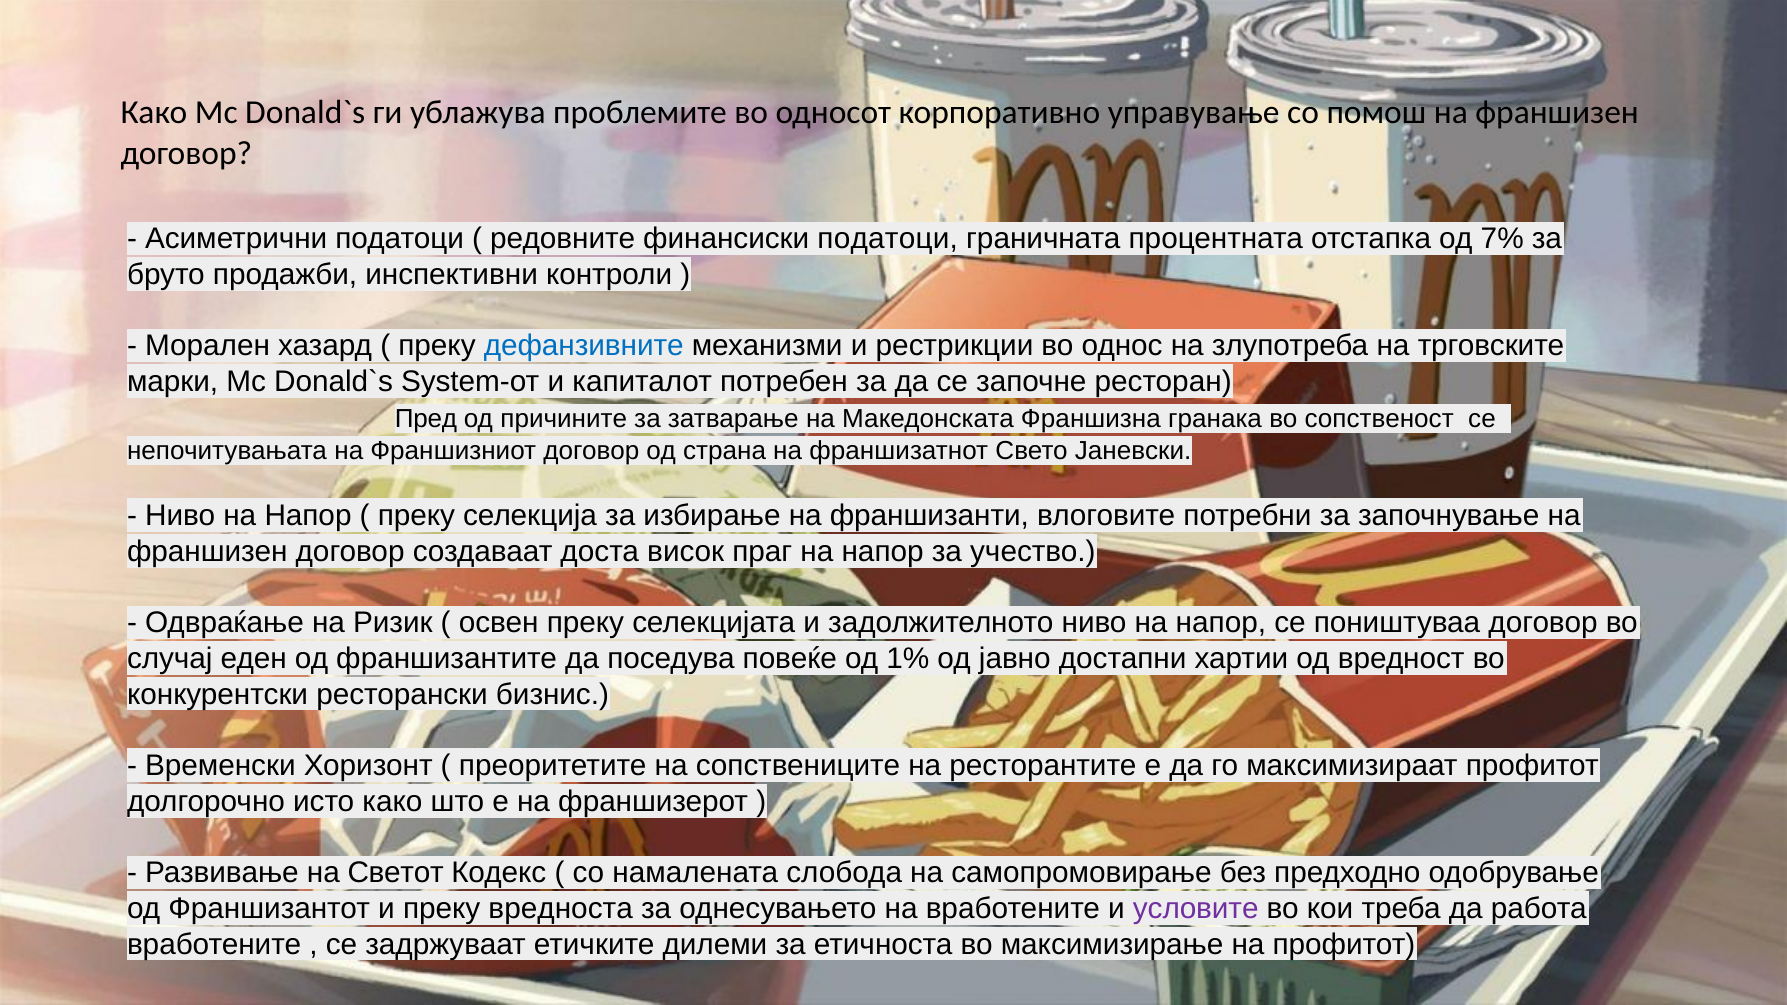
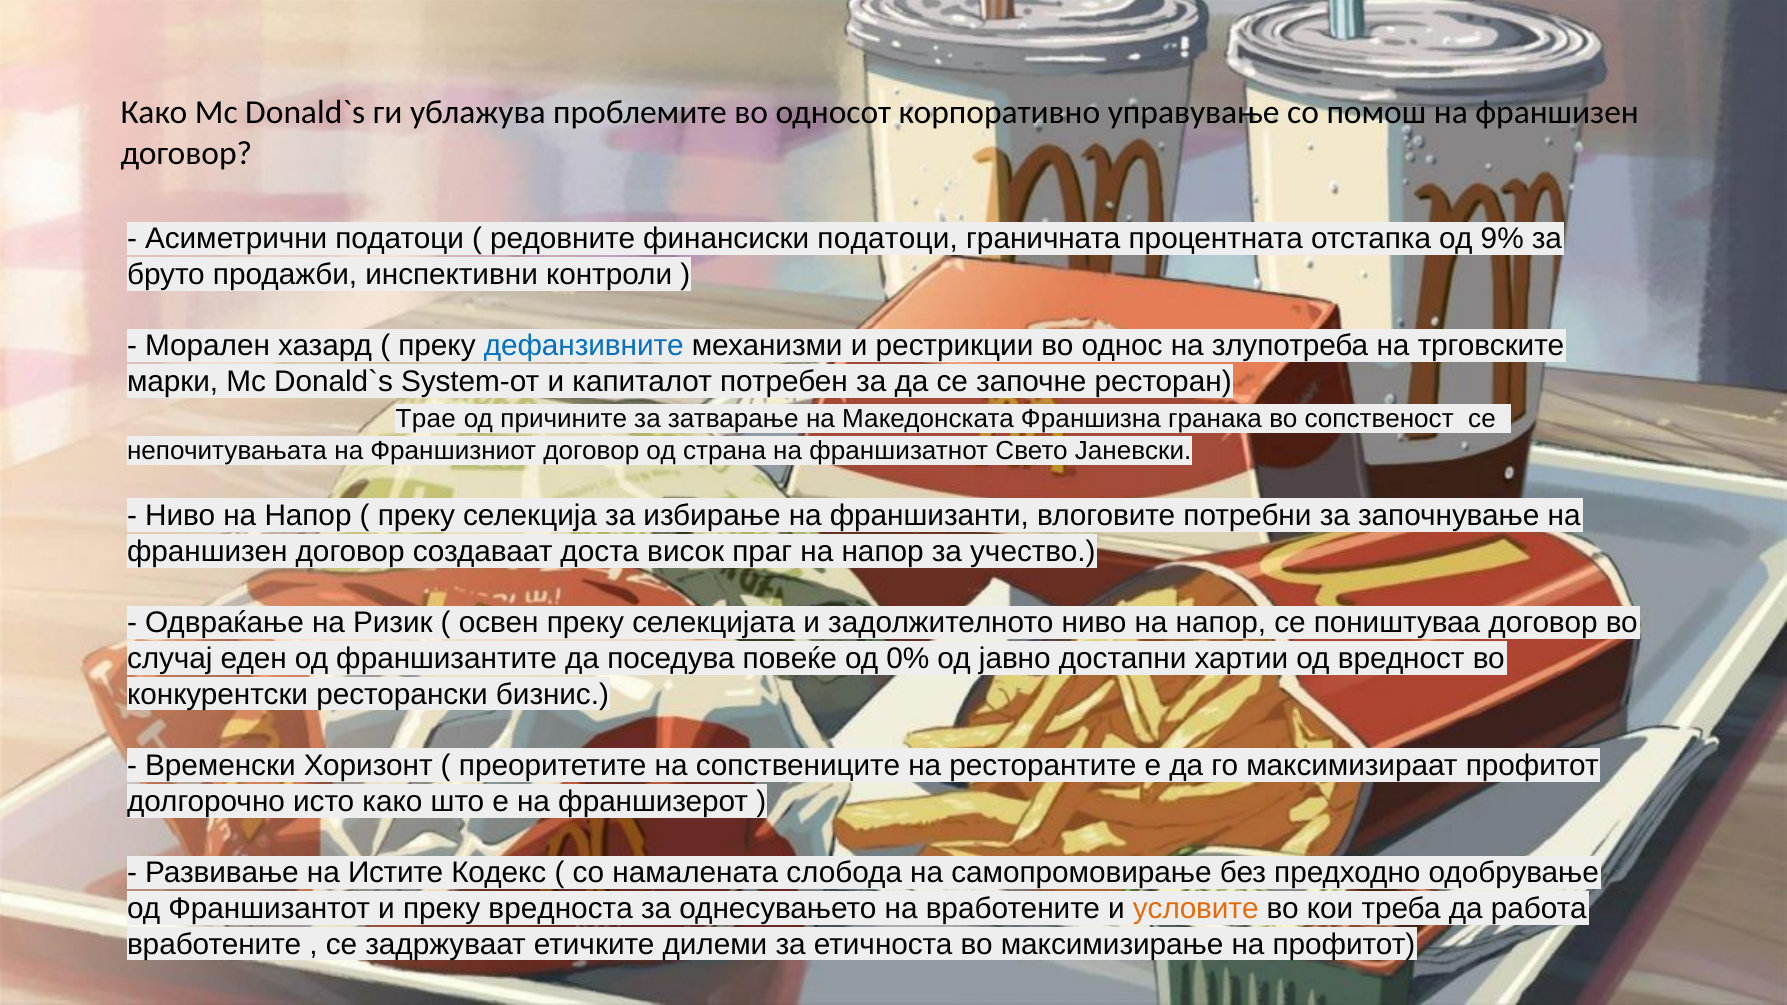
7%: 7% -> 9%
Пред: Пред -> Трае
1%: 1% -> 0%
Светот: Светот -> Истите
условите colour: purple -> orange
